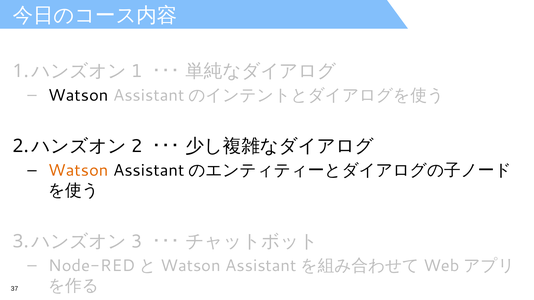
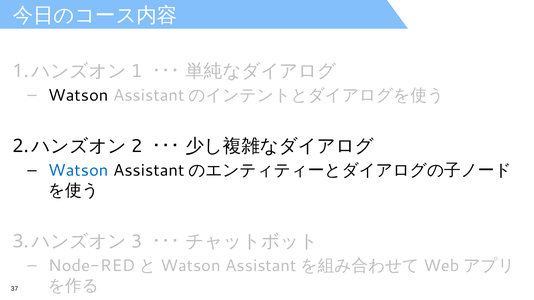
Watson at (78, 171) colour: orange -> blue
